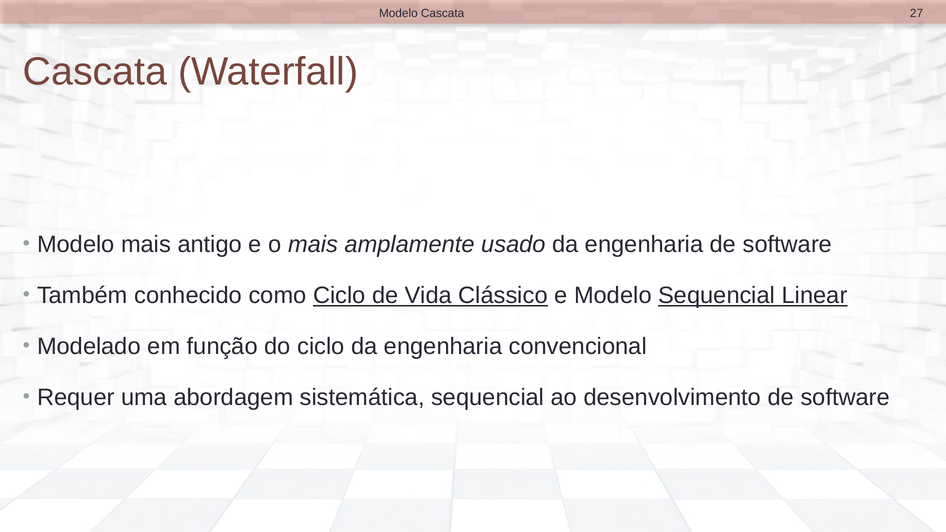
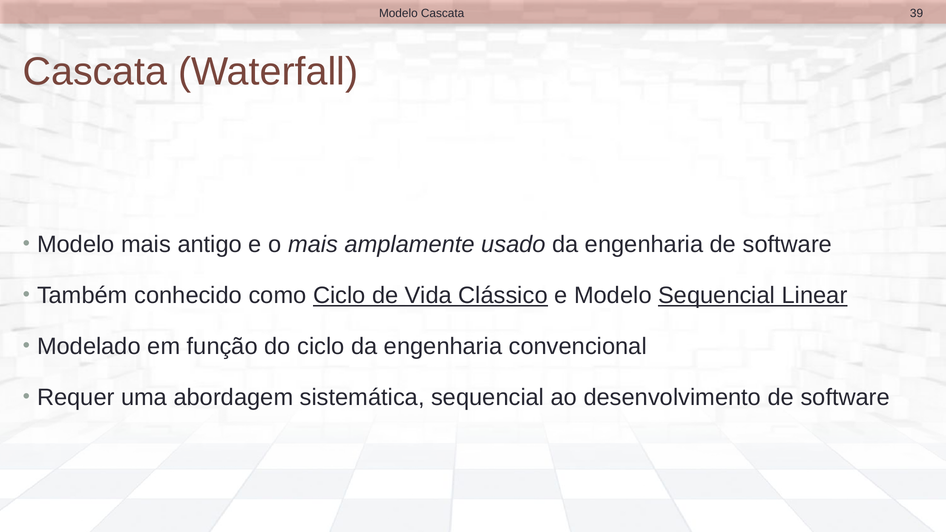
27: 27 -> 39
